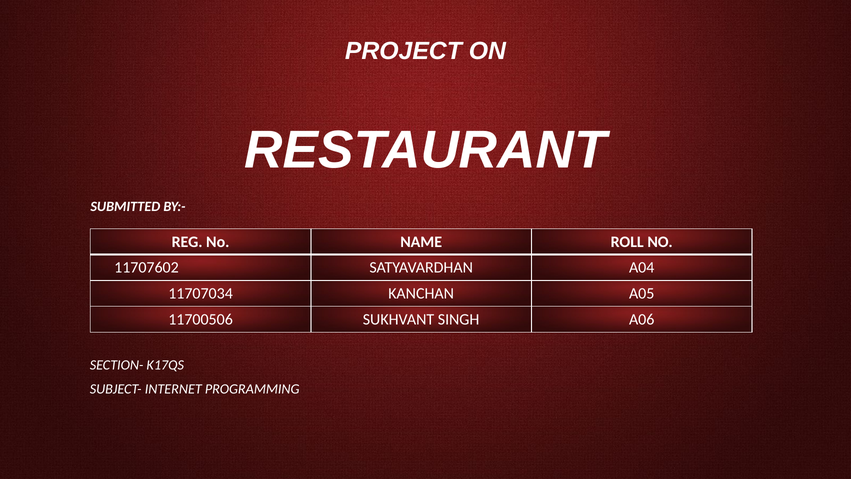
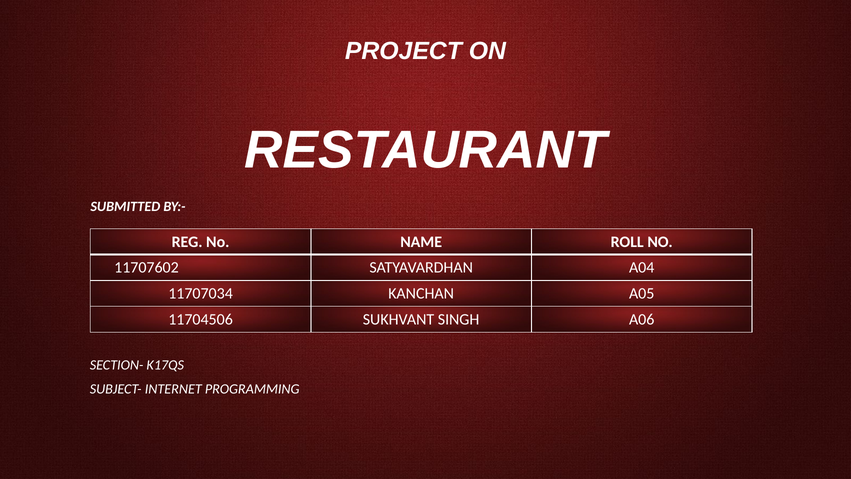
11700506: 11700506 -> 11704506
